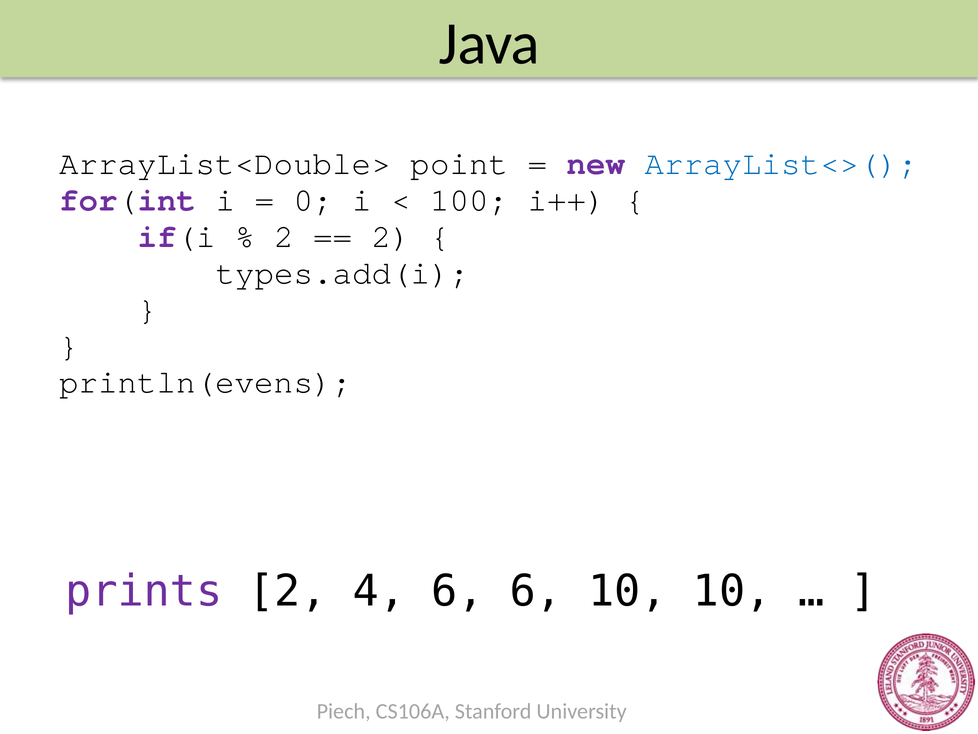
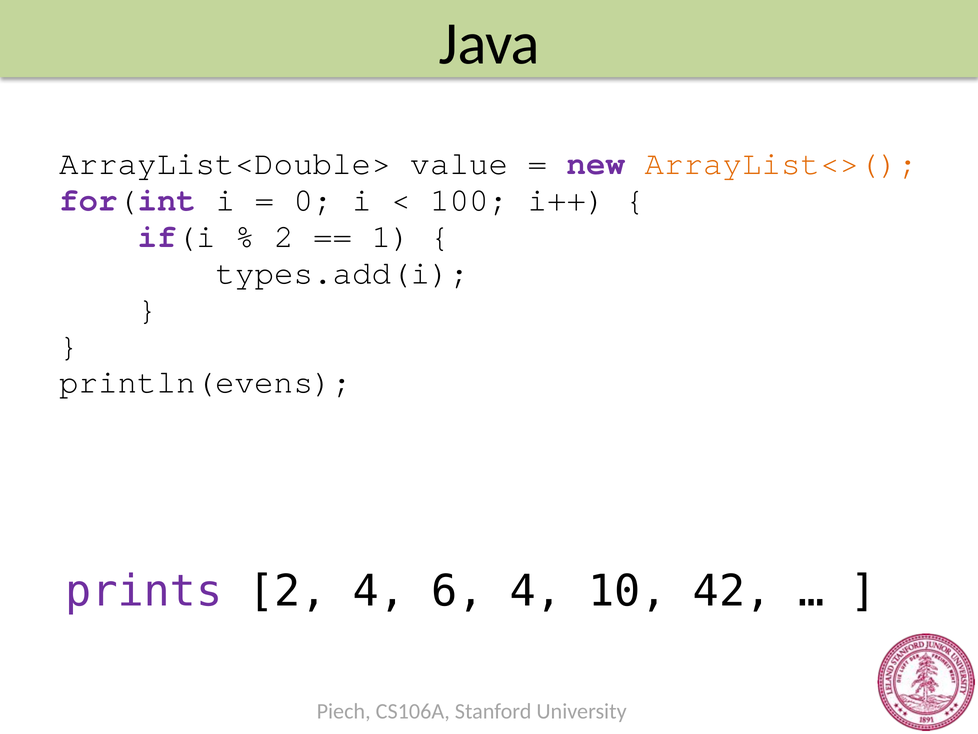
point: point -> value
ArrayList<>( colour: blue -> orange
2 at (391, 236): 2 -> 1
6 6: 6 -> 4
10 10: 10 -> 42
